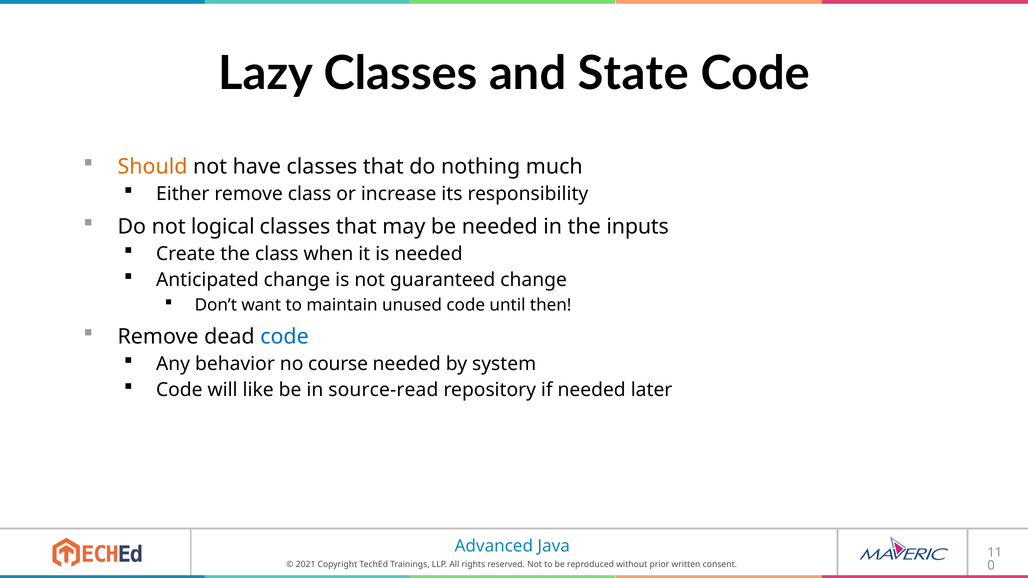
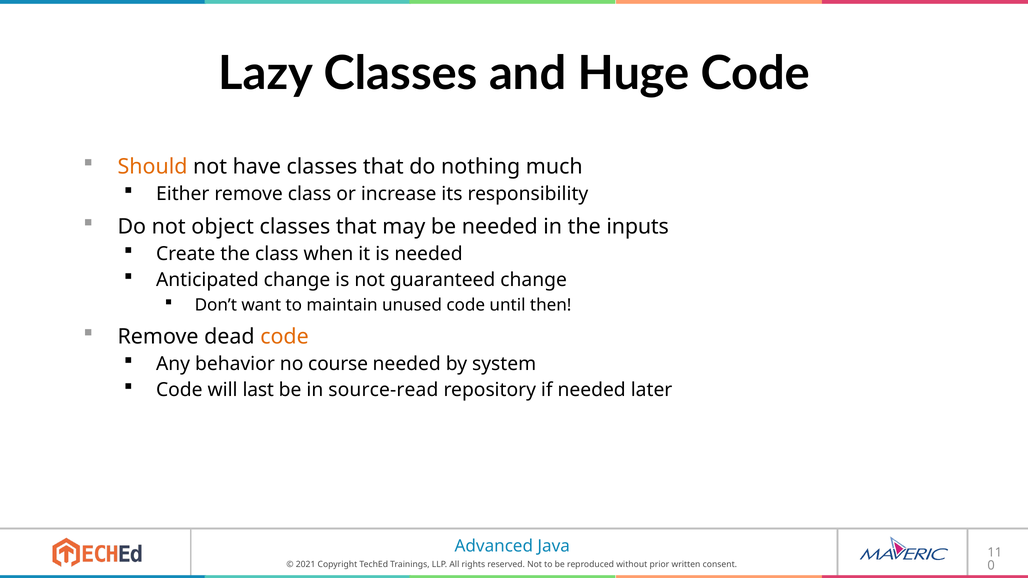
State: State -> Huge
logical: logical -> object
code at (285, 337) colour: blue -> orange
like: like -> last
